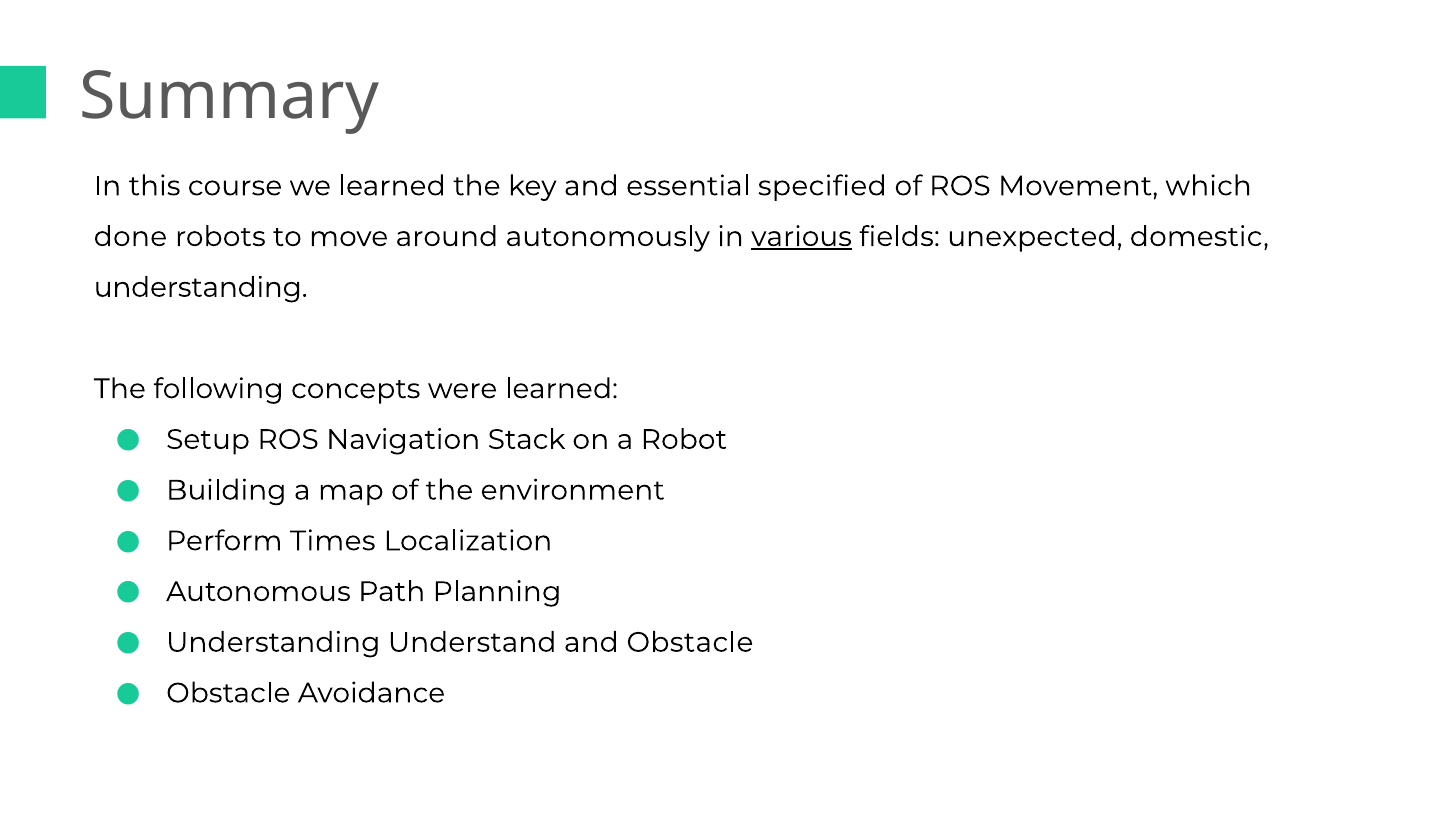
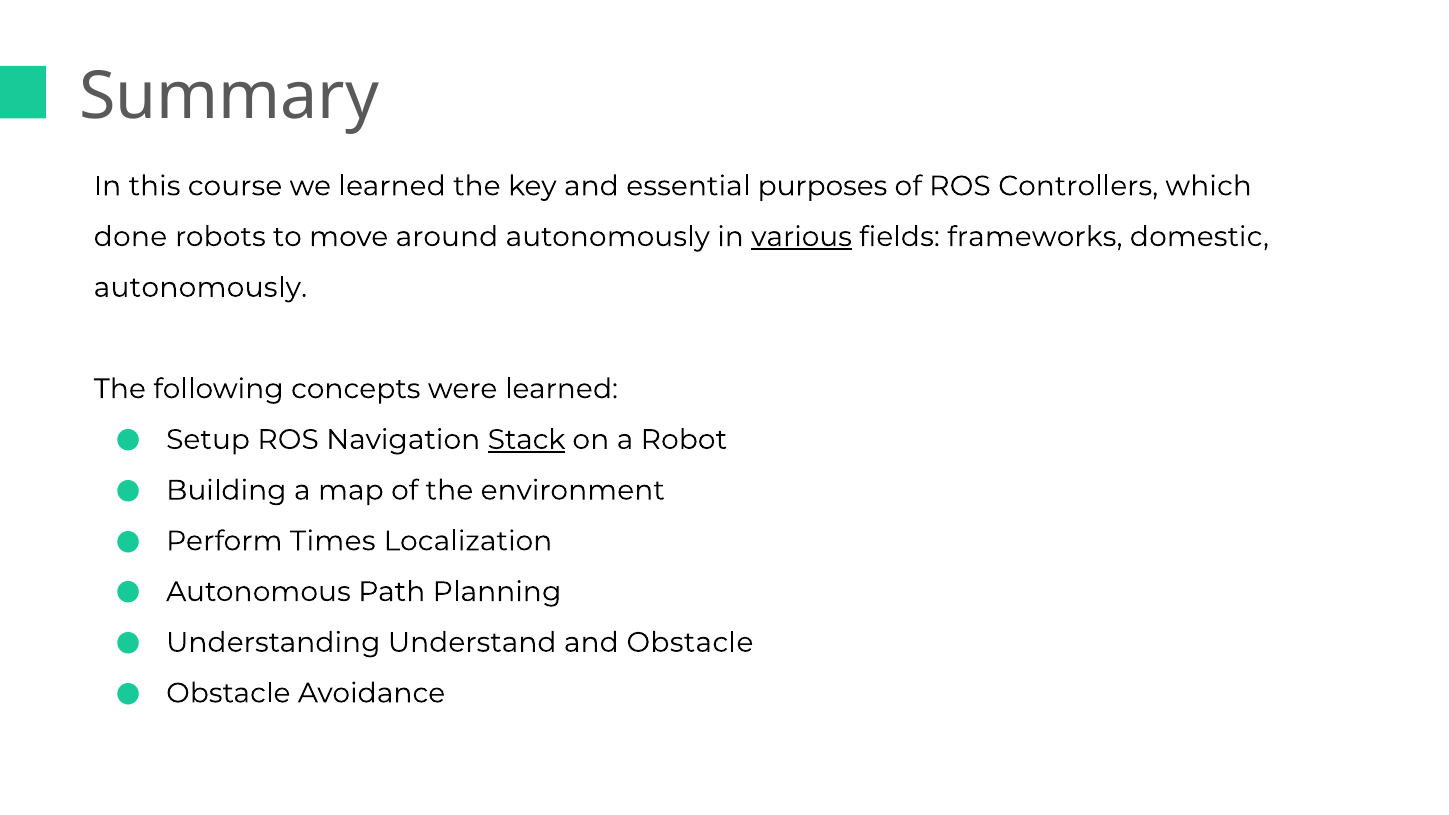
specified: specified -> purposes
Movement: Movement -> Controllers
unexpected: unexpected -> frameworks
understanding at (201, 288): understanding -> autonomously
Stack underline: none -> present
